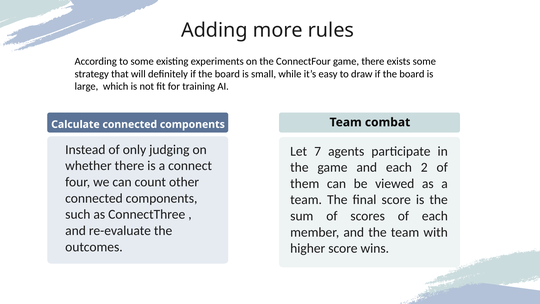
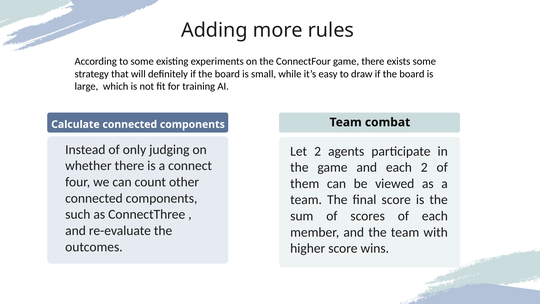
Let 7: 7 -> 2
